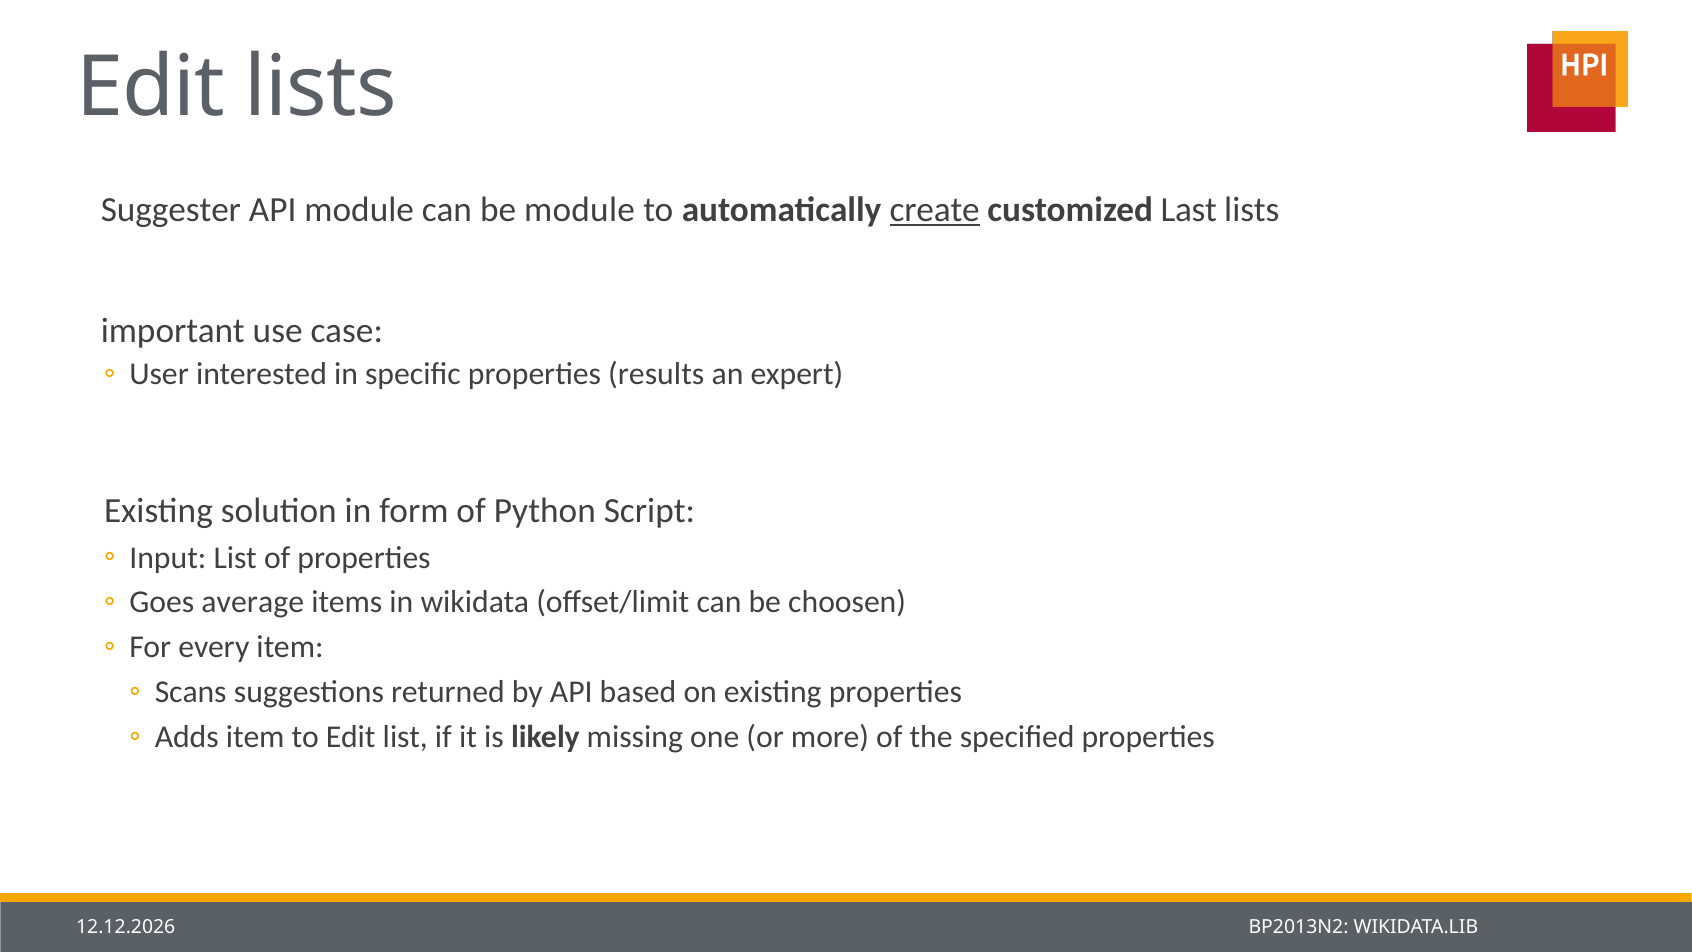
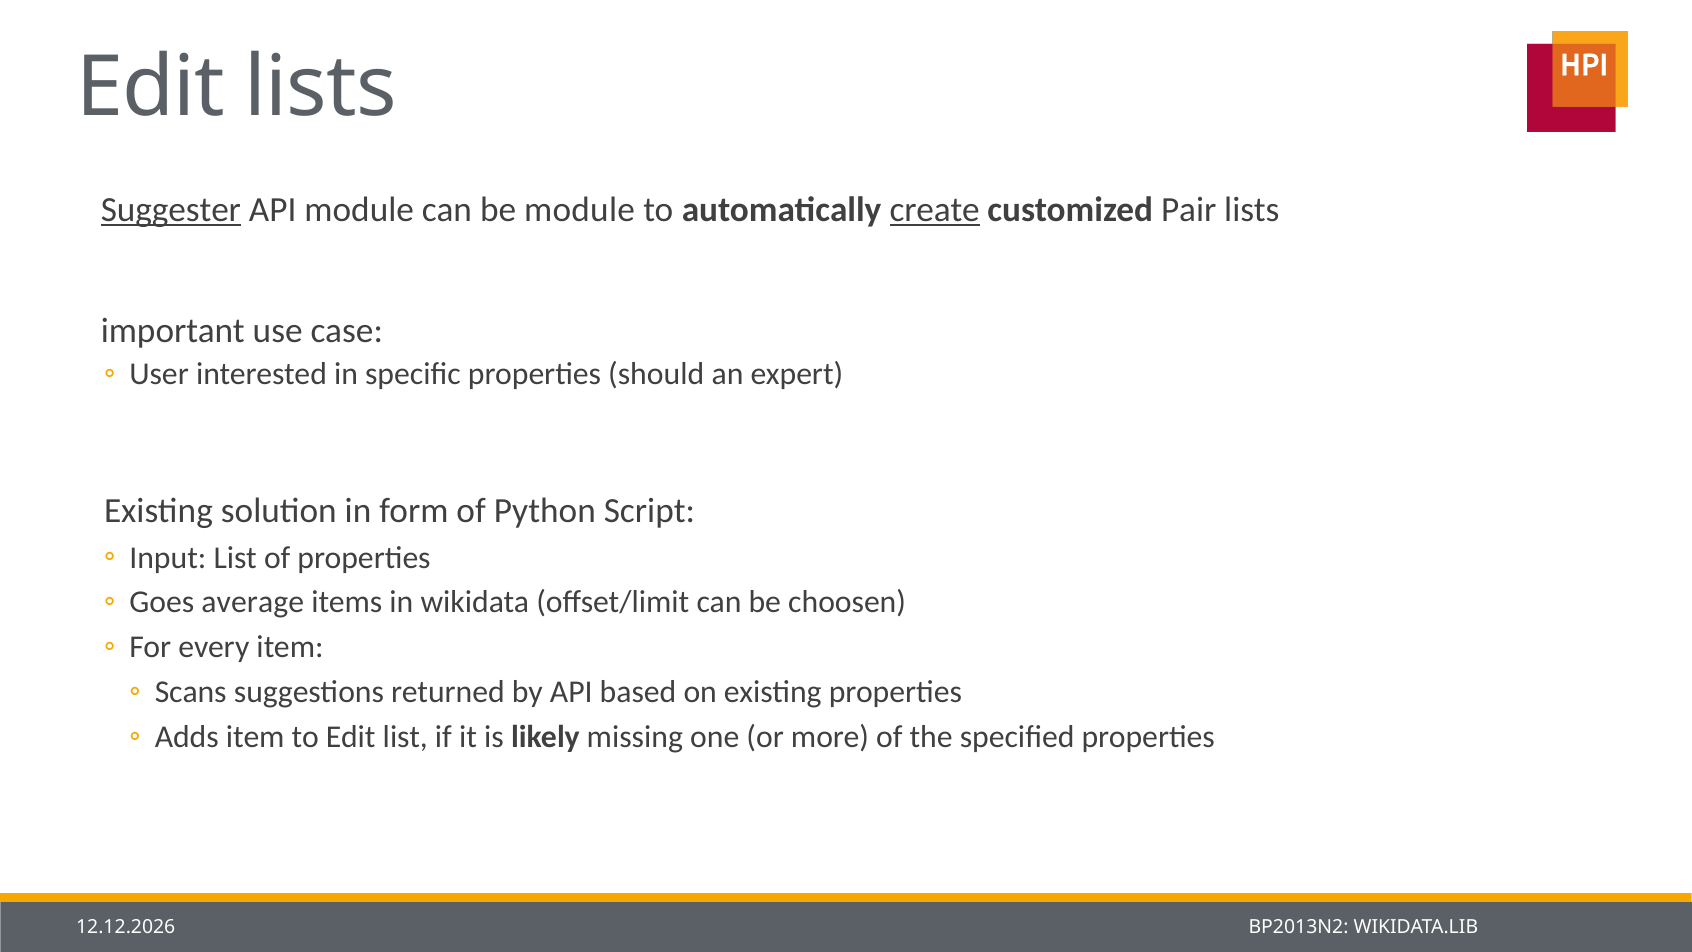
Suggester underline: none -> present
Last: Last -> Pair
results: results -> should
